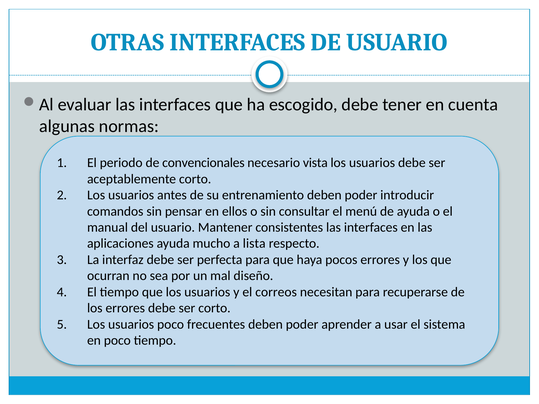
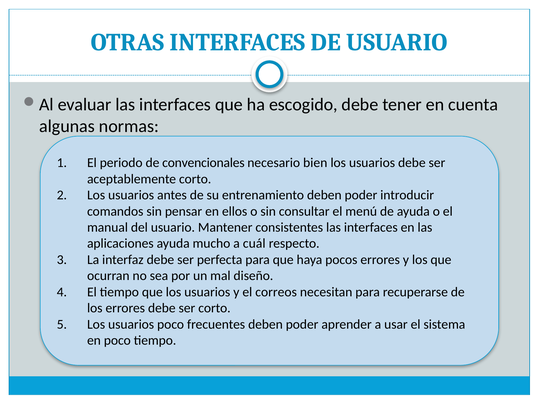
vista: vista -> bien
lista: lista -> cuál
